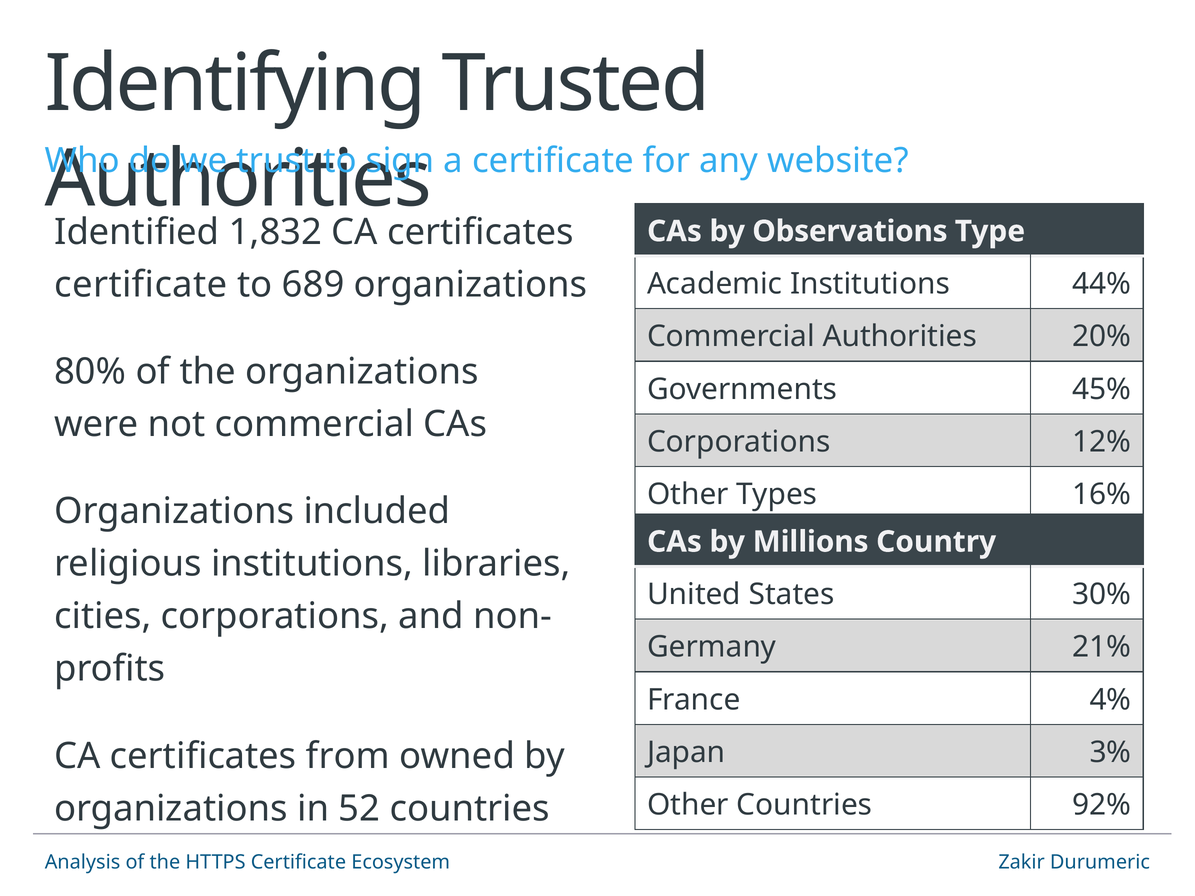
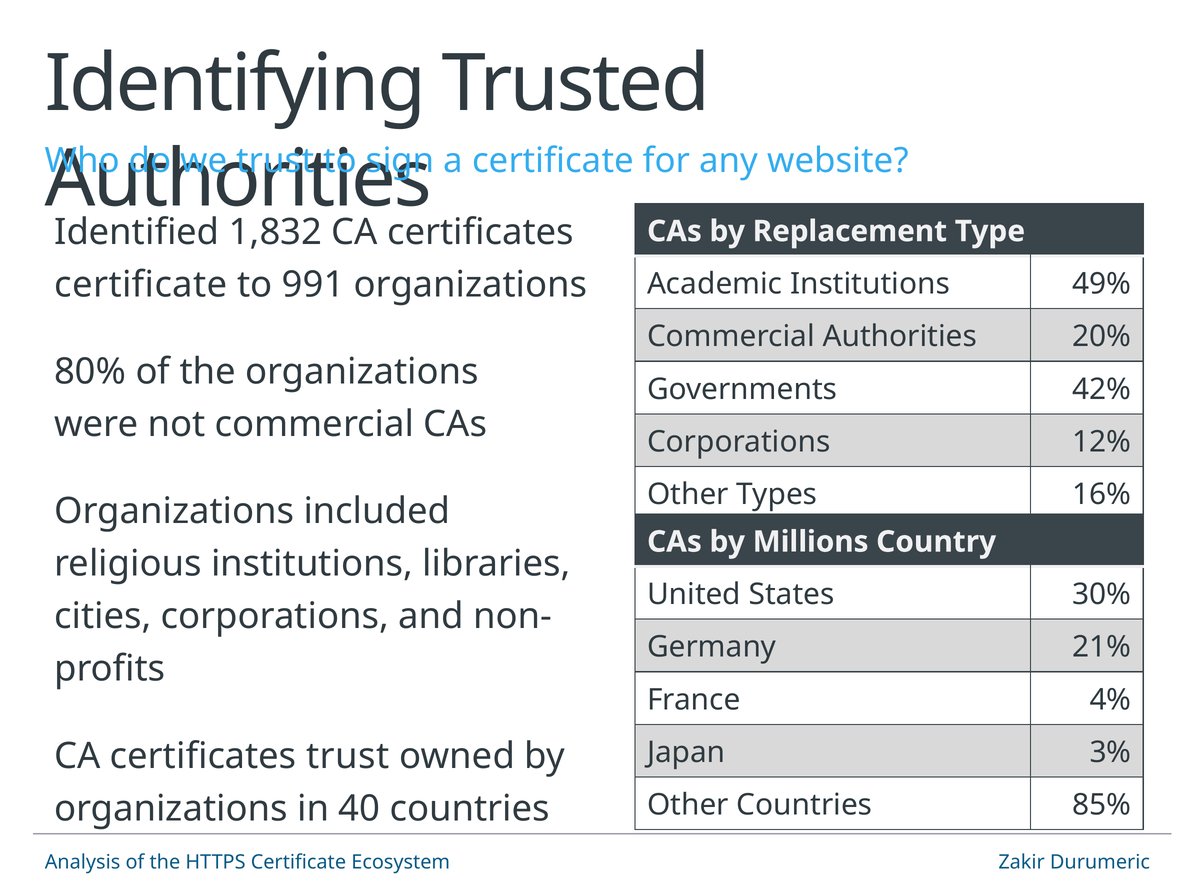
Observations: Observations -> Replacement
689: 689 -> 991
44%: 44% -> 49%
45%: 45% -> 42%
certificates from: from -> trust
92%: 92% -> 85%
52: 52 -> 40
